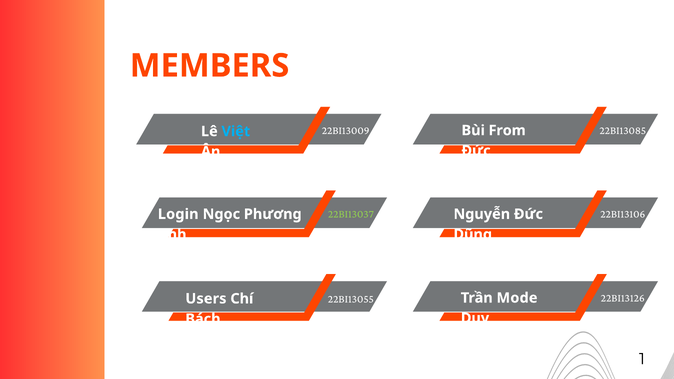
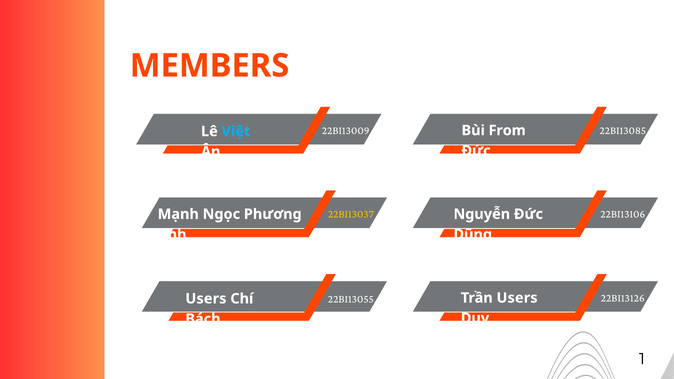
22BI13037 colour: light green -> yellow
Login: Login -> Mạnh
Trần Mode: Mode -> Users
